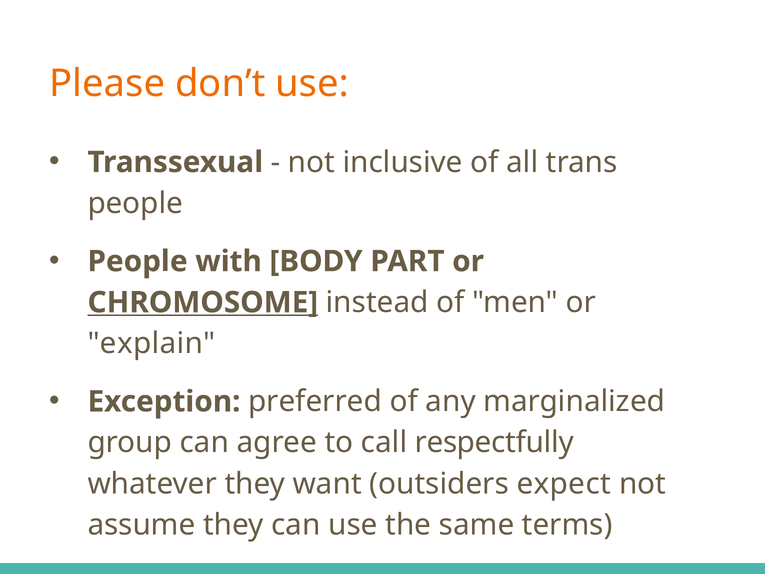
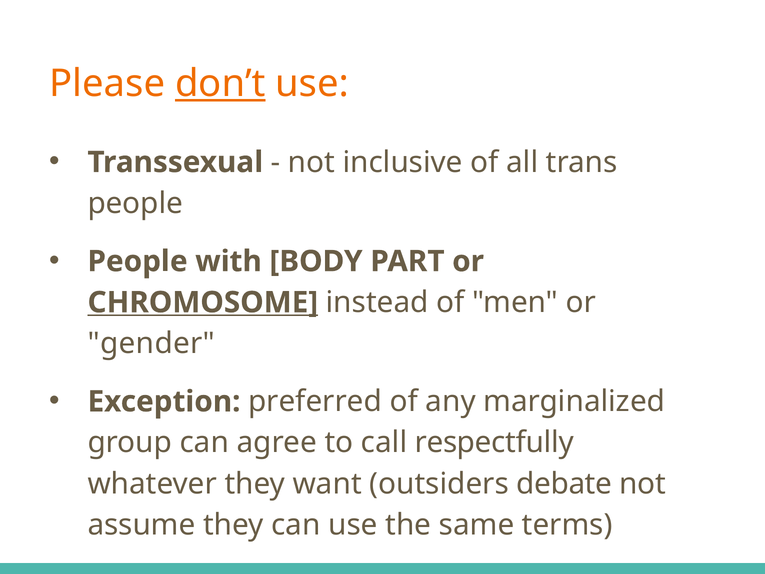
don’t underline: none -> present
explain: explain -> gender
expect: expect -> debate
